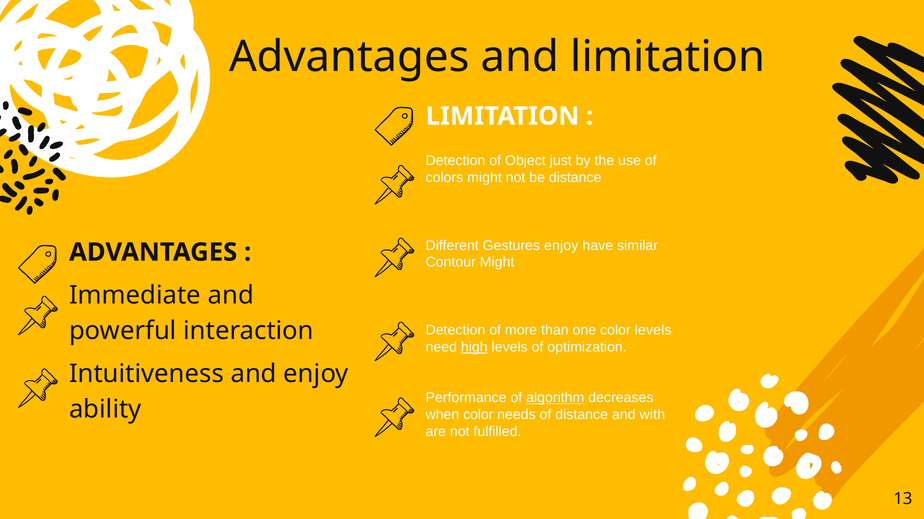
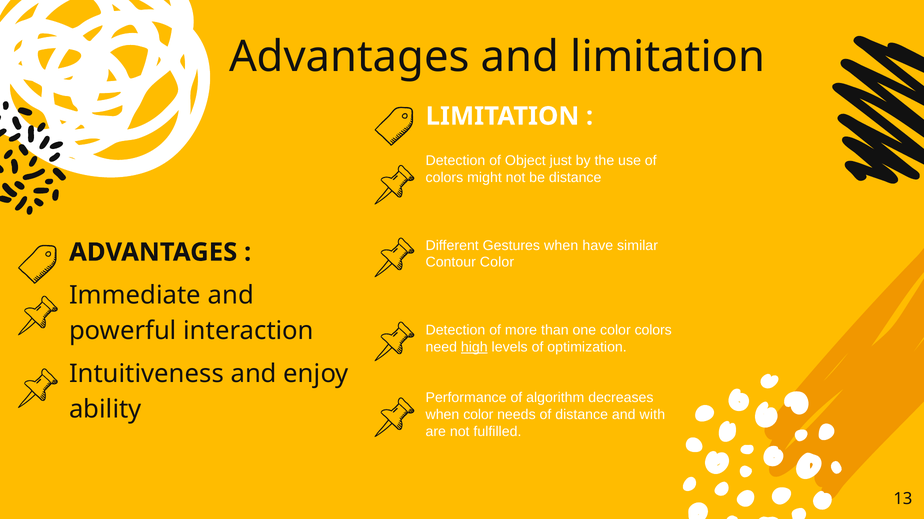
Gestures enjoy: enjoy -> when
Contour Might: Might -> Color
color levels: levels -> colors
algorithm underline: present -> none
